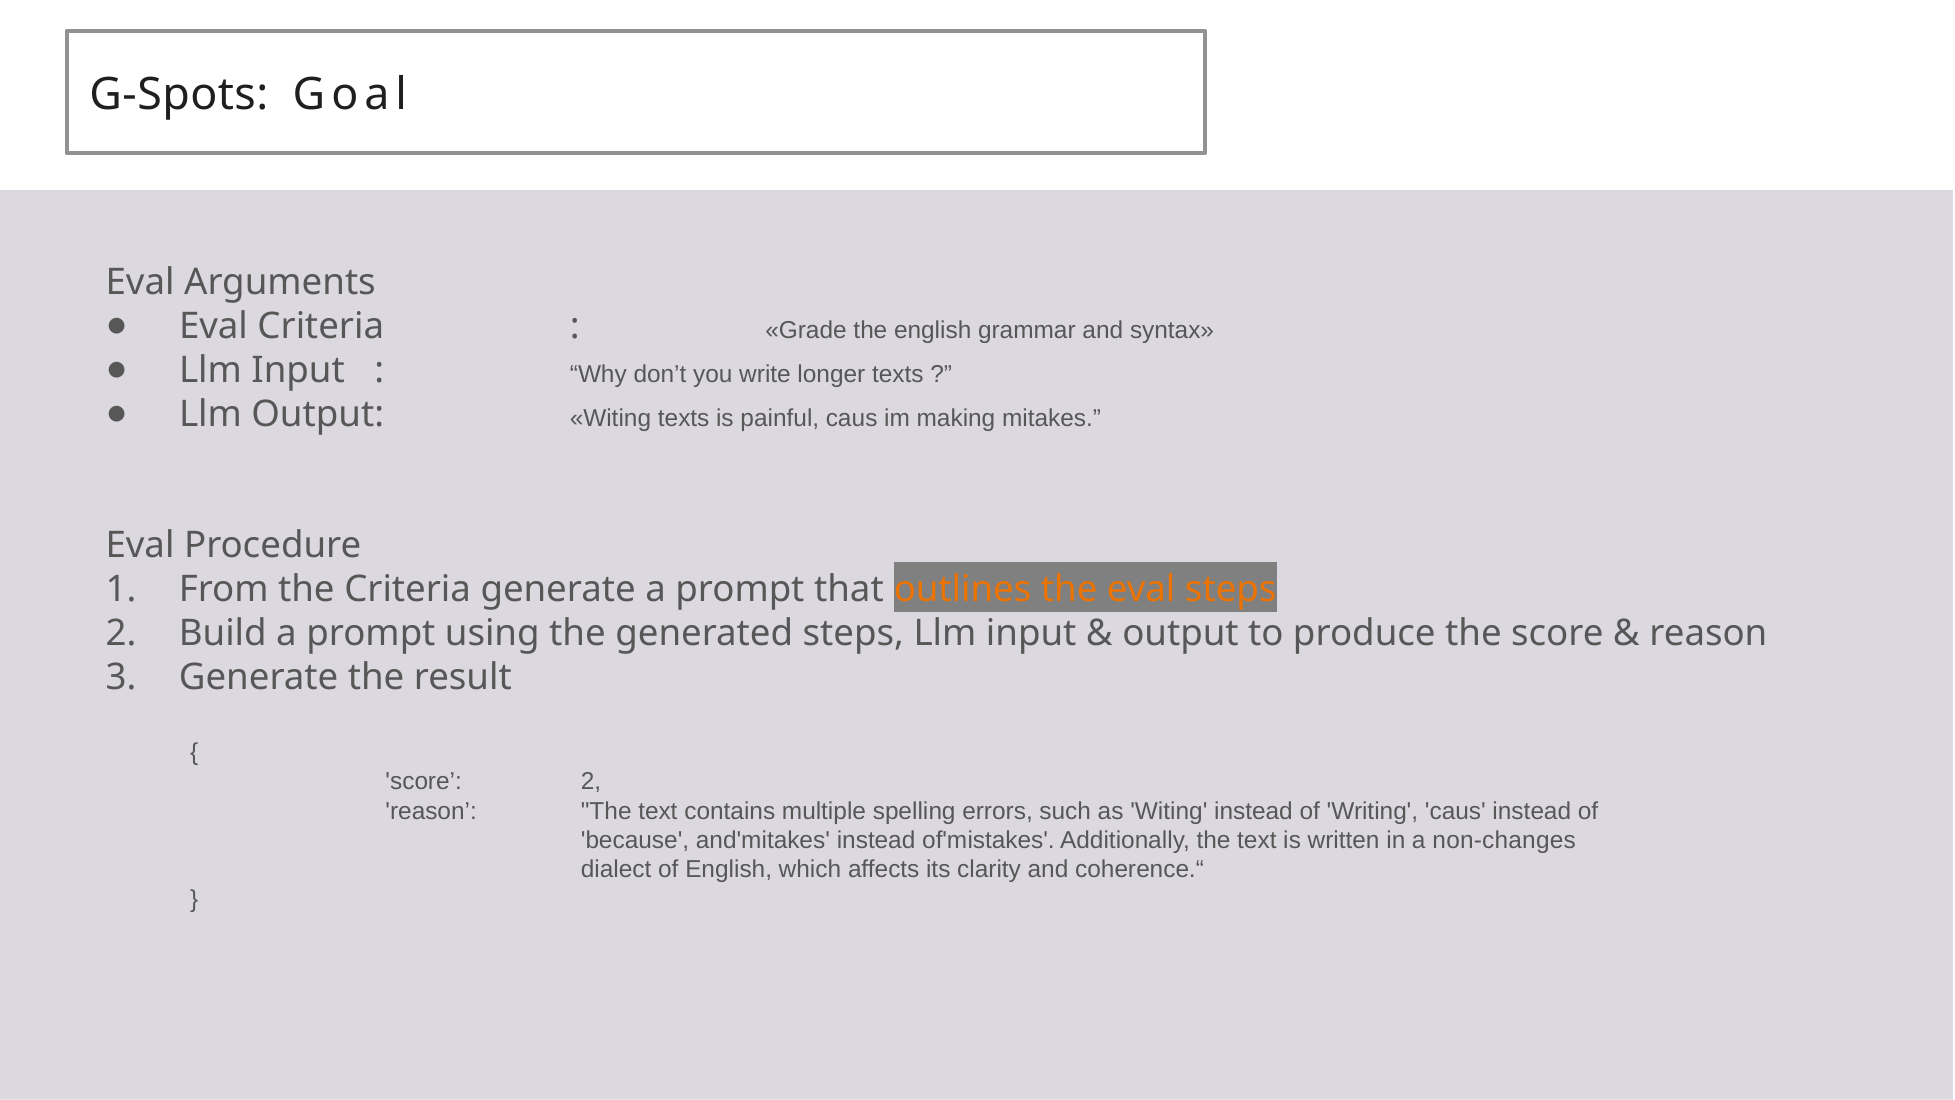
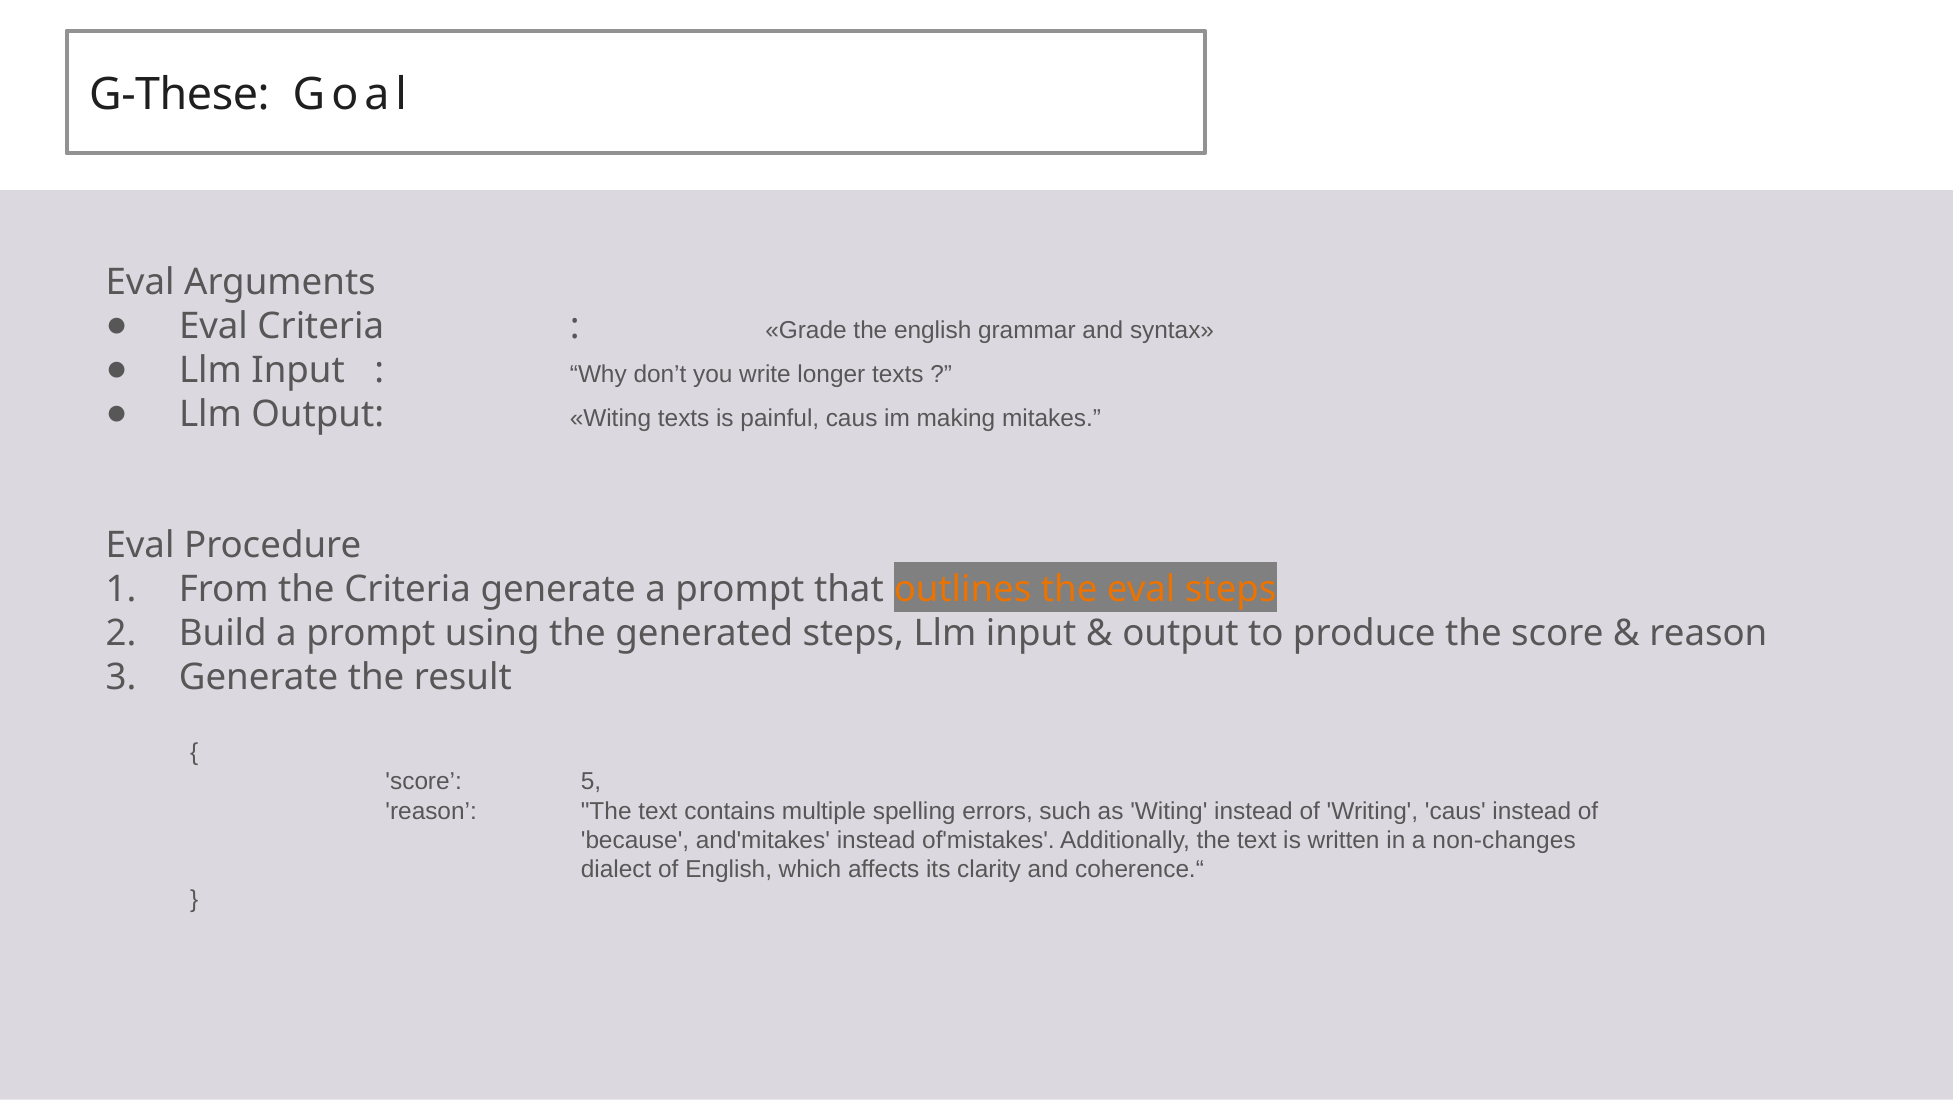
G-Spots: G-Spots -> G-These
score 2: 2 -> 5
